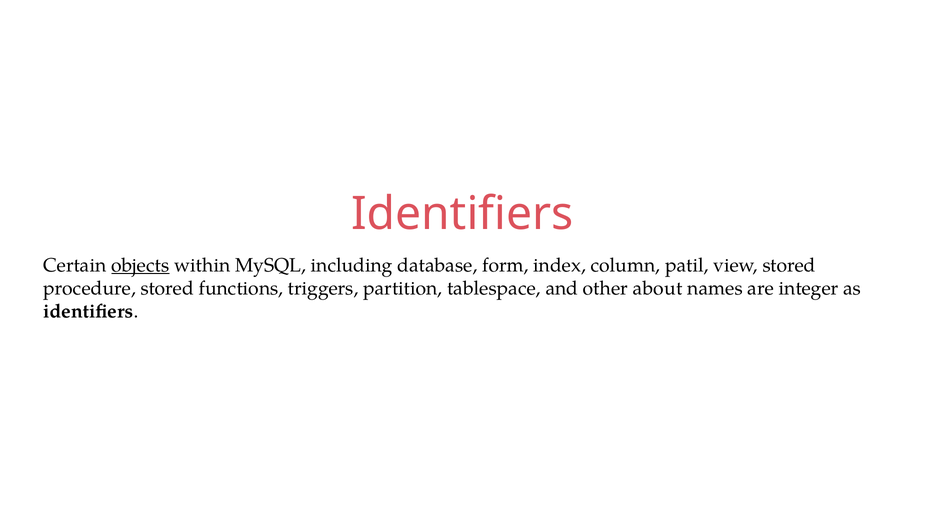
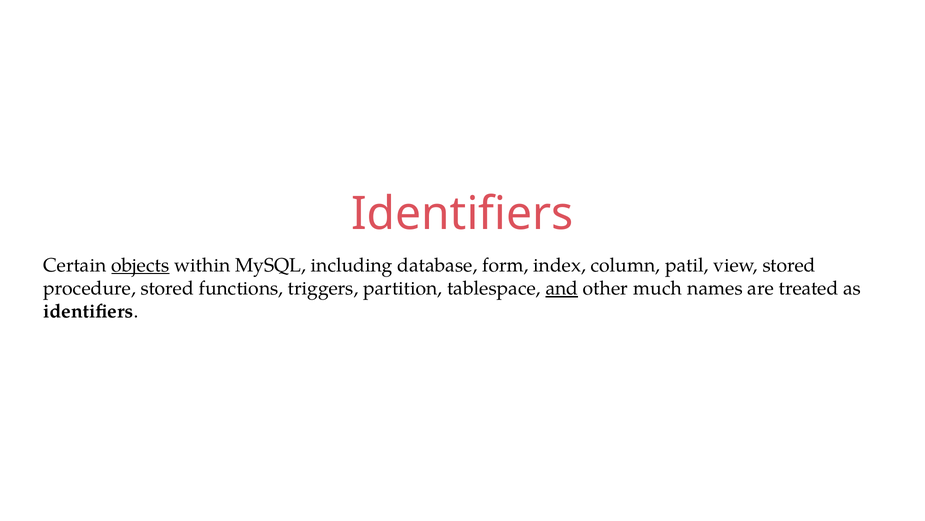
and underline: none -> present
about: about -> much
integer: integer -> treated
